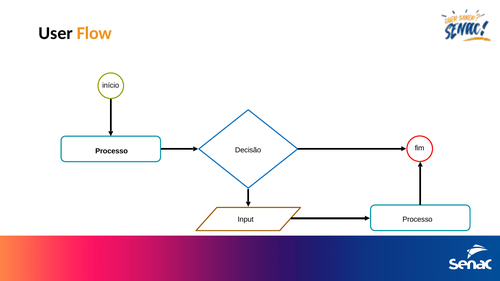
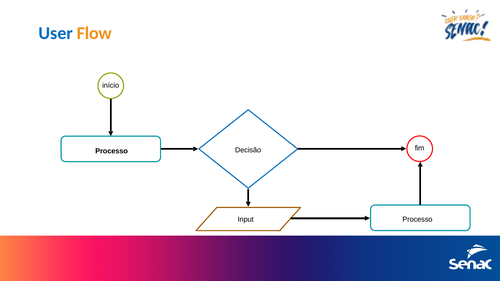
User colour: black -> blue
